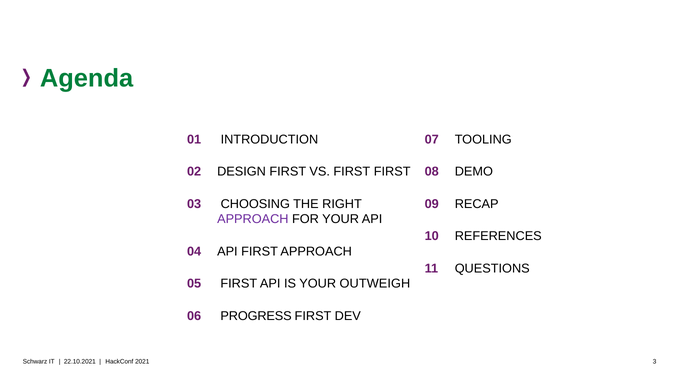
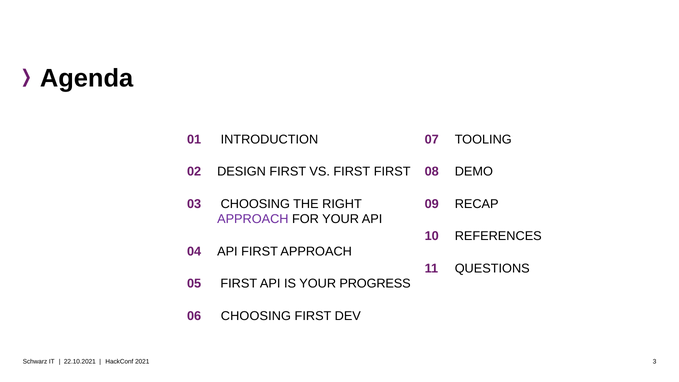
Agenda colour: green -> black
OUTWEIGH: OUTWEIGH -> PROGRESS
06 PROGRESS: PROGRESS -> CHOOSING
